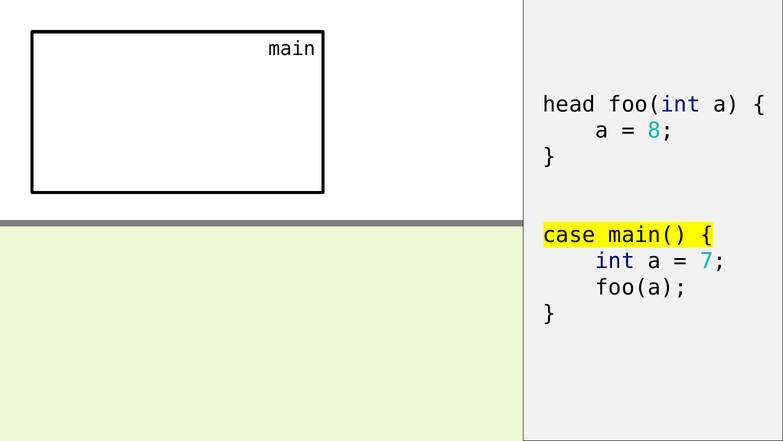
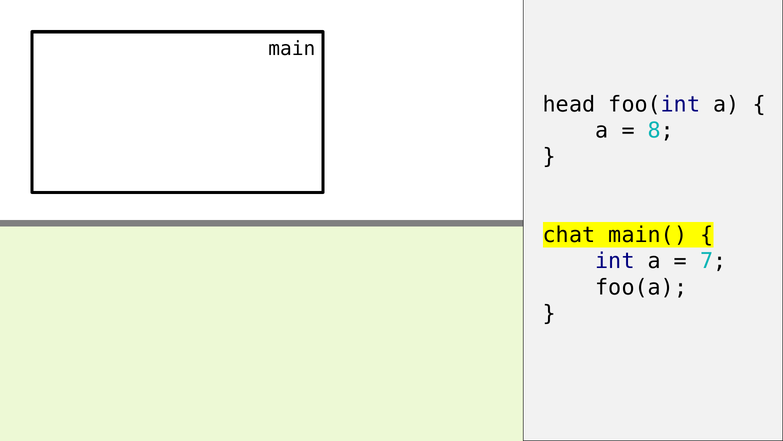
case: case -> chat
